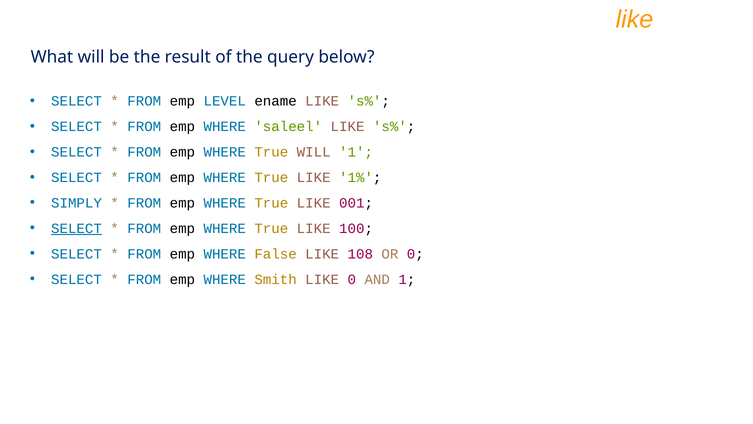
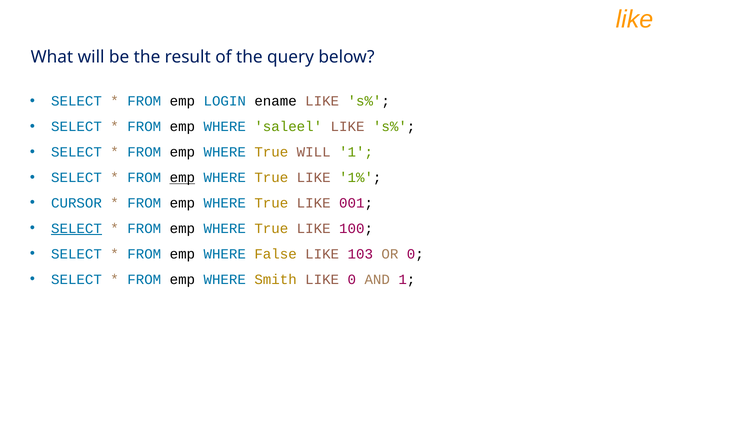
LEVEL: LEVEL -> LOGIN
emp at (182, 177) underline: none -> present
SIMPLY: SIMPLY -> CURSOR
108: 108 -> 103
